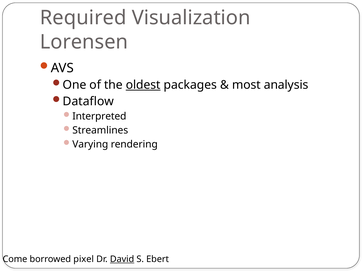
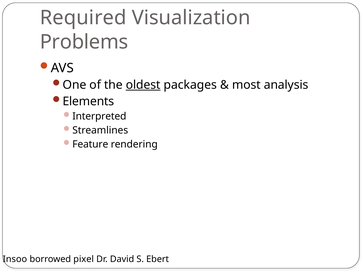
Lorensen: Lorensen -> Problems
Dataflow: Dataflow -> Elements
Varying: Varying -> Feature
Come: Come -> Insoo
David underline: present -> none
